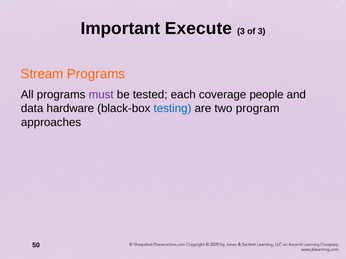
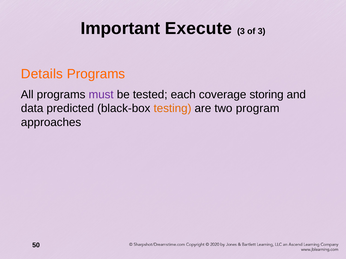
Stream: Stream -> Details
people: people -> storing
hardware: hardware -> predicted
testing colour: blue -> orange
